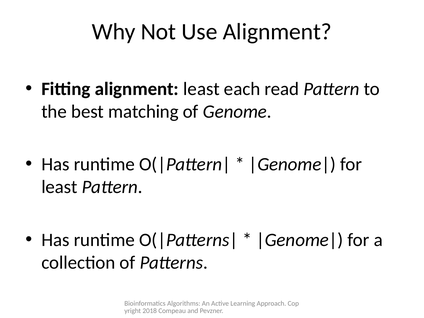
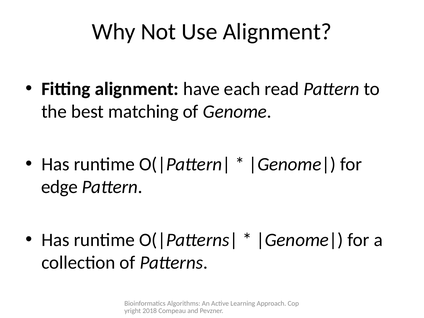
alignment least: least -> have
least at (59, 187): least -> edge
